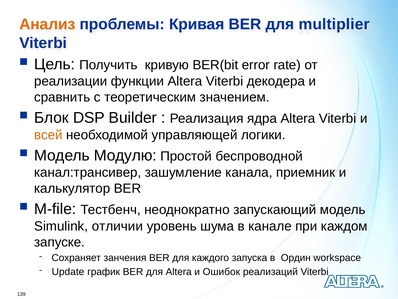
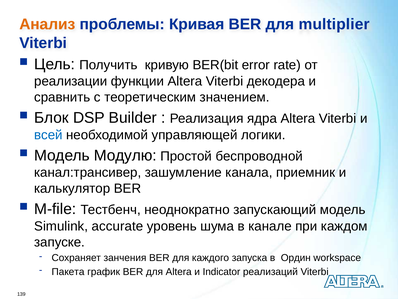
всей colour: orange -> blue
отличии: отличии -> accurate
Update: Update -> Пакета
Ошибок: Ошибок -> Indicator
